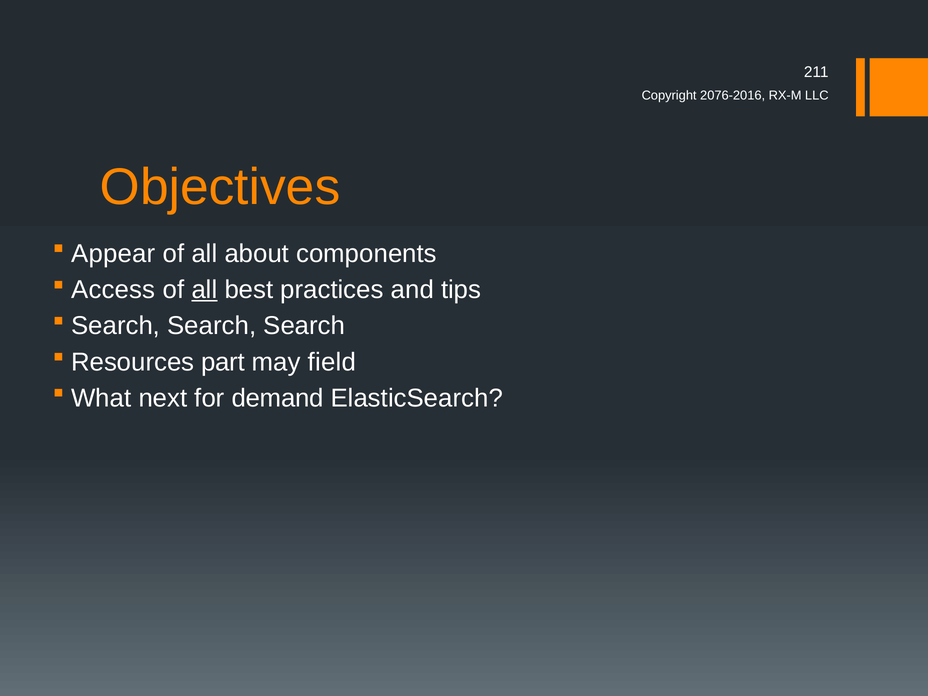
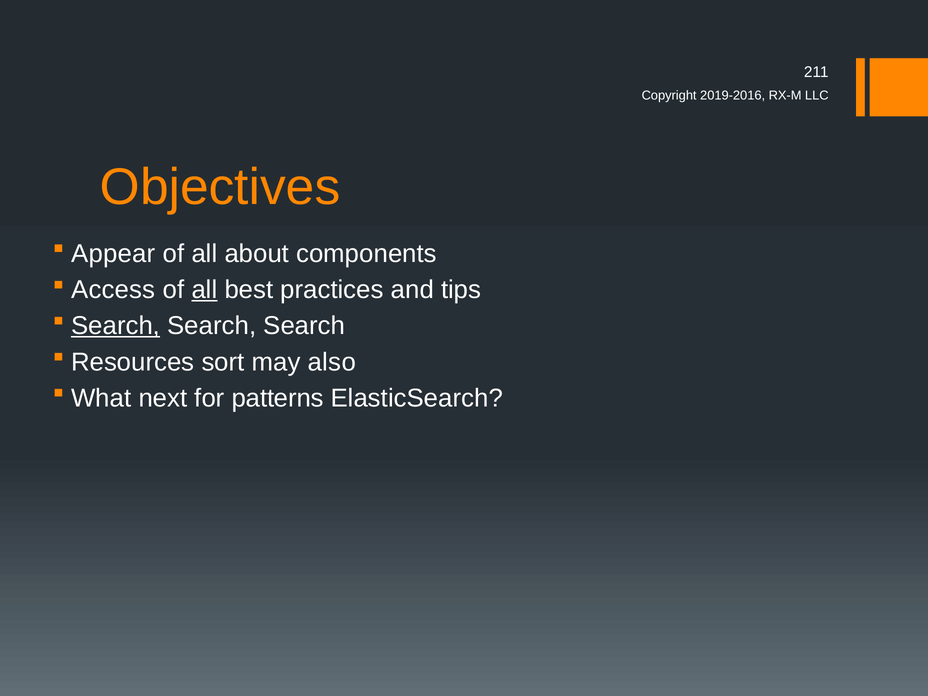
2076-2016: 2076-2016 -> 2019-2016
Search at (116, 326) underline: none -> present
part: part -> sort
field: field -> also
demand: demand -> patterns
